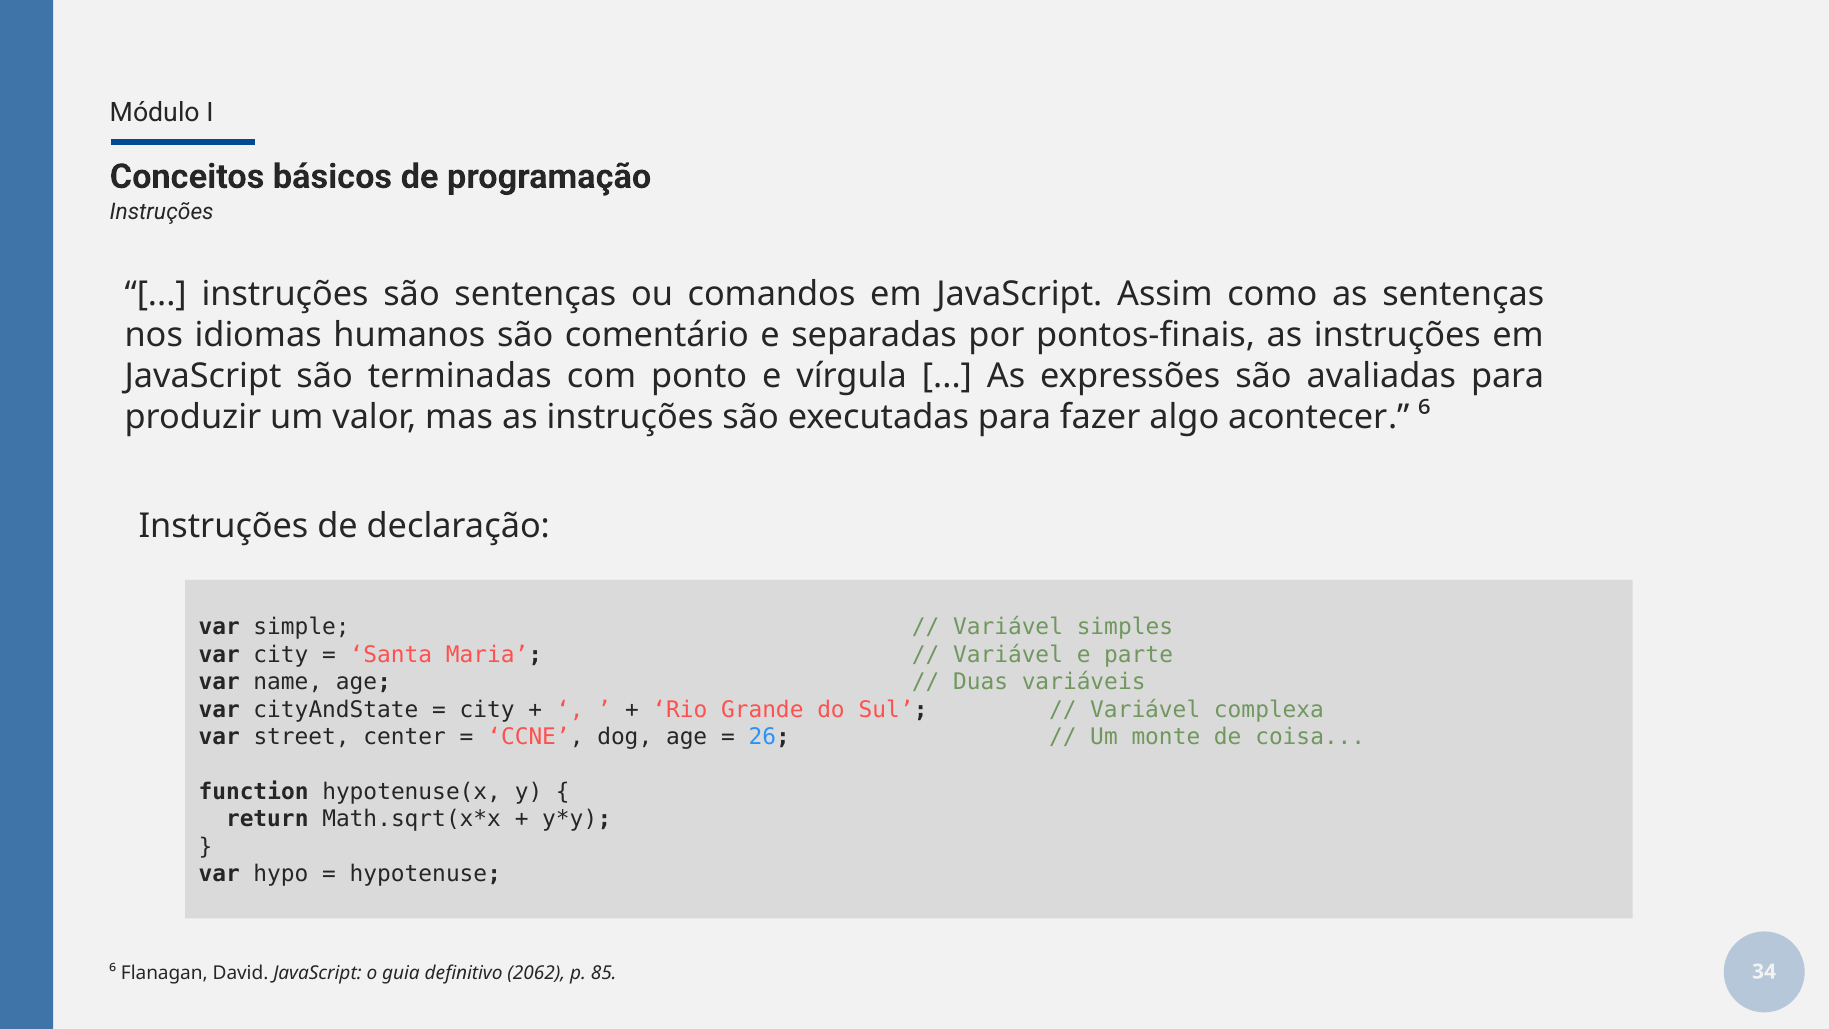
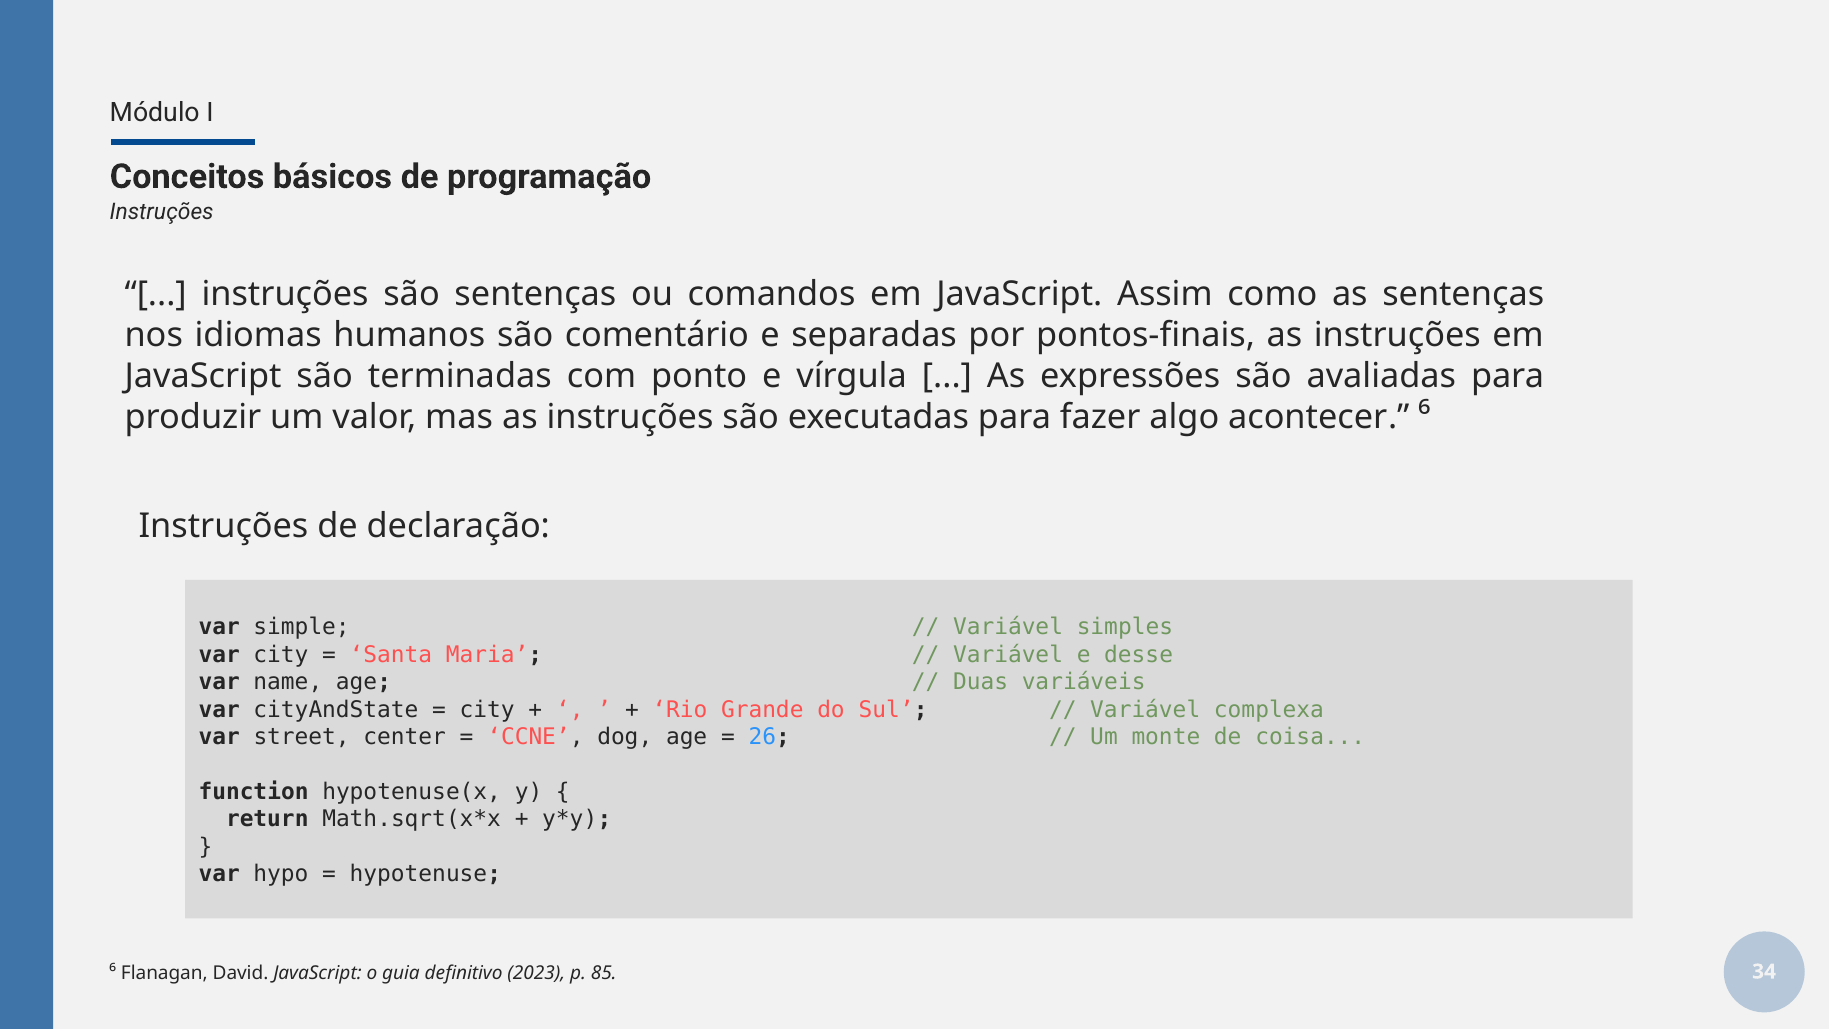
parte: parte -> desse
2062: 2062 -> 2023
